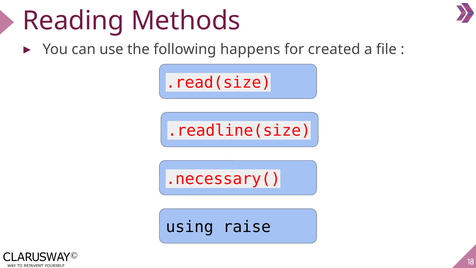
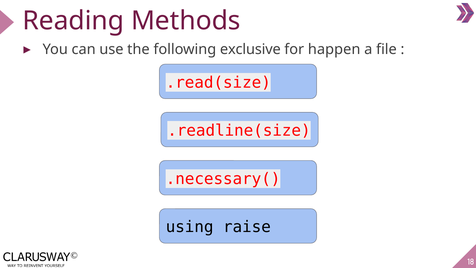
happens: happens -> exclusive
created: created -> happen
